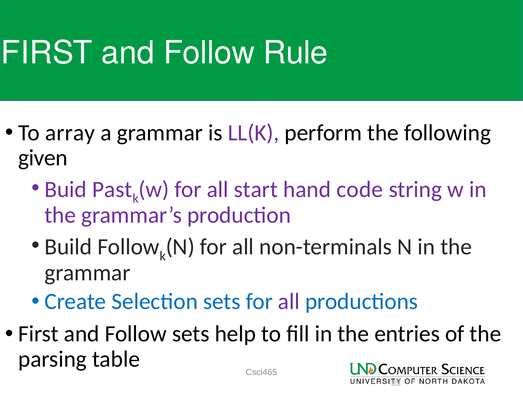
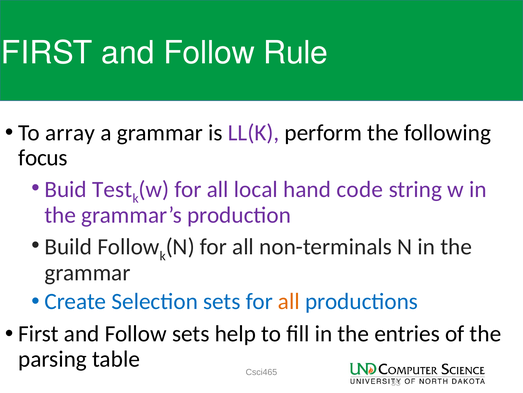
given: given -> focus
Past: Past -> Test
start: start -> local
all at (289, 301) colour: purple -> orange
